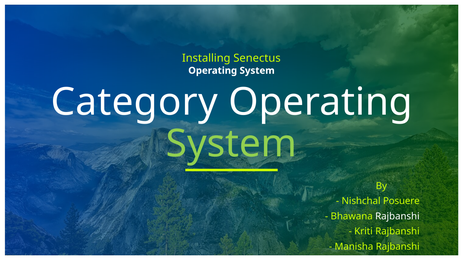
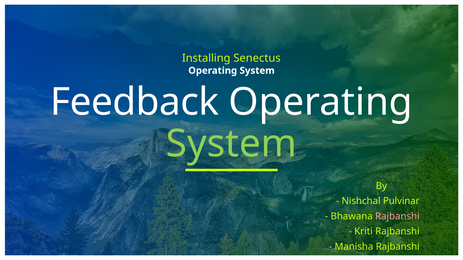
Category: Category -> Feedback
Posuere: Posuere -> Pulvinar
Rajbanshi at (397, 217) colour: white -> pink
